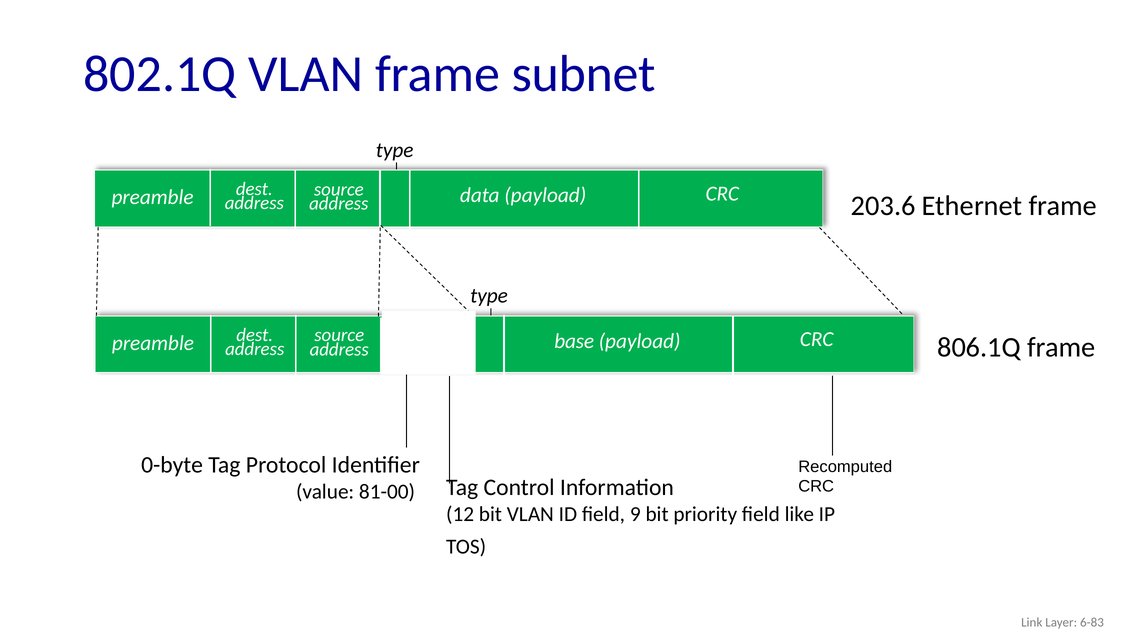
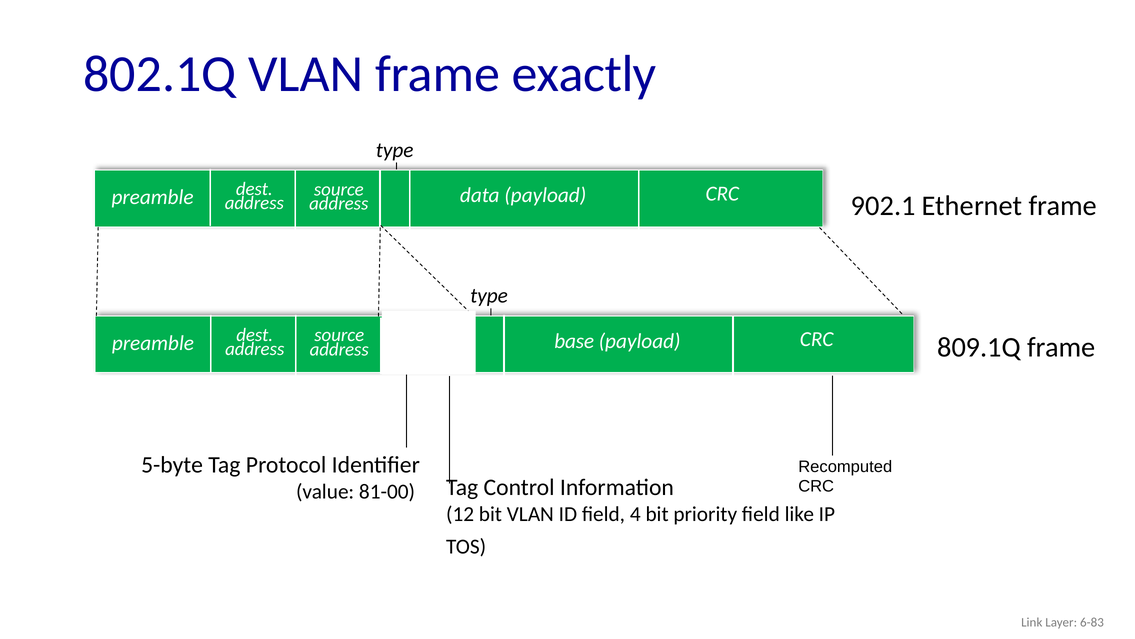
subnet: subnet -> exactly
203.6: 203.6 -> 902.1
806.1Q: 806.1Q -> 809.1Q
0-byte: 0-byte -> 5-byte
9: 9 -> 4
